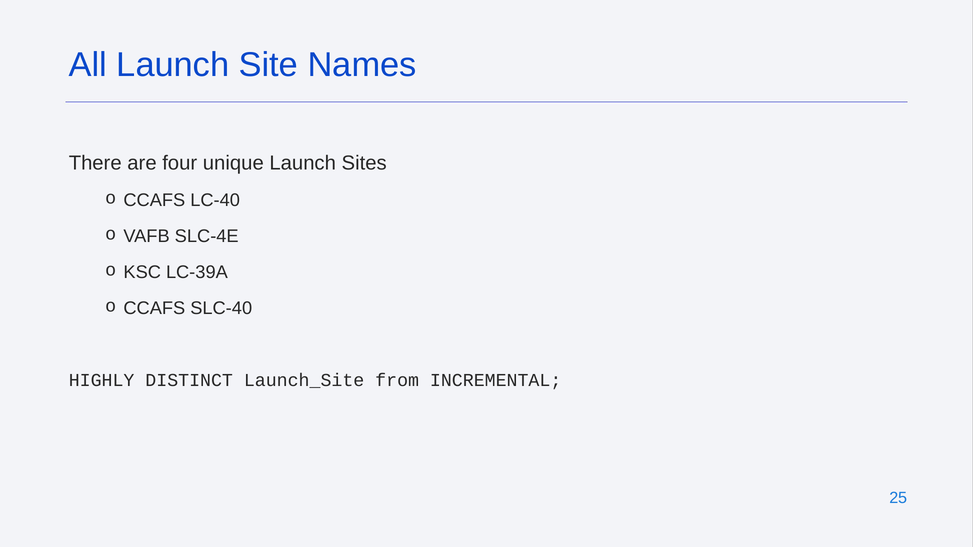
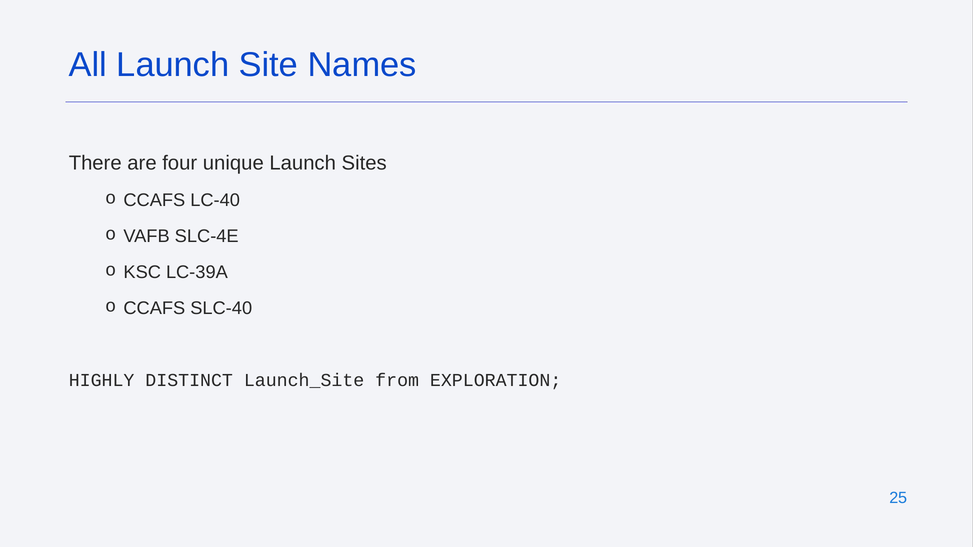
INCREMENTAL: INCREMENTAL -> EXPLORATION
